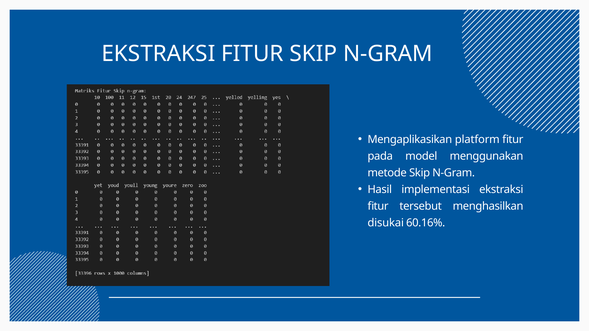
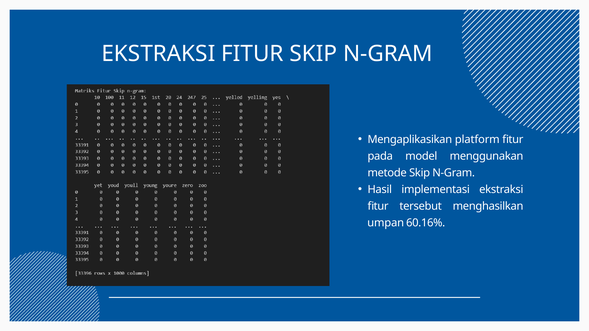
disukai: disukai -> umpan
